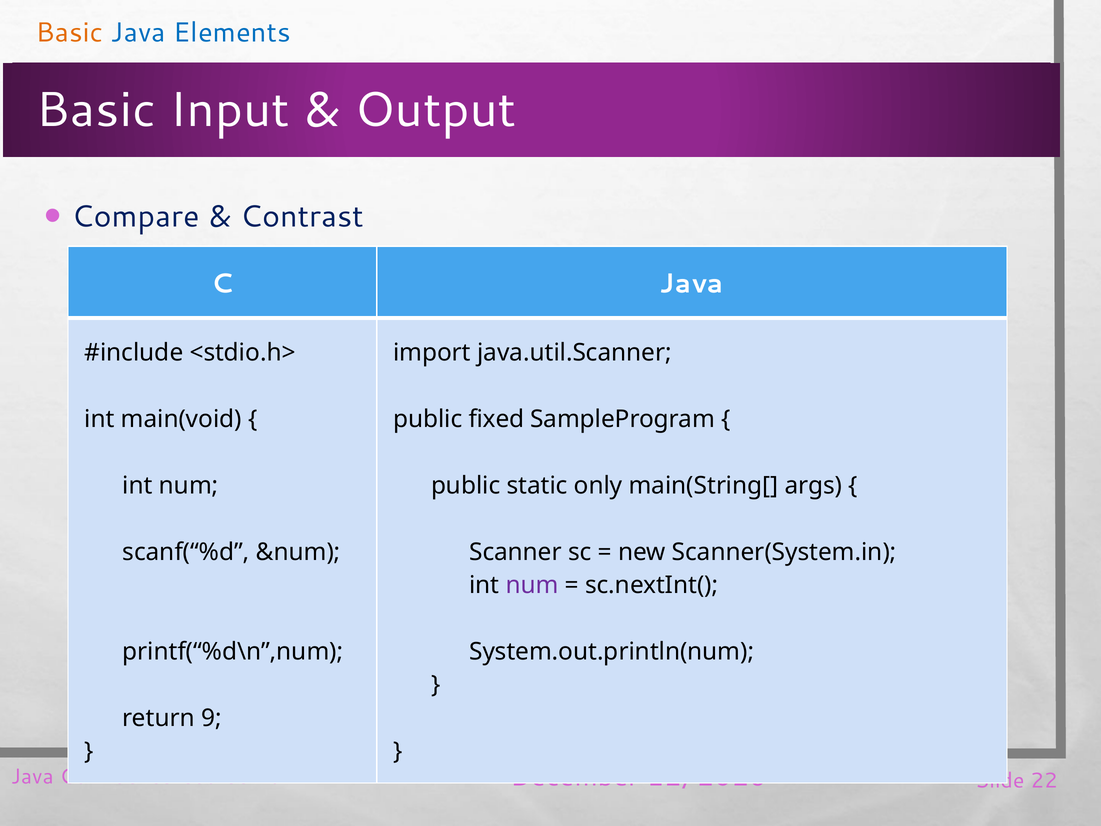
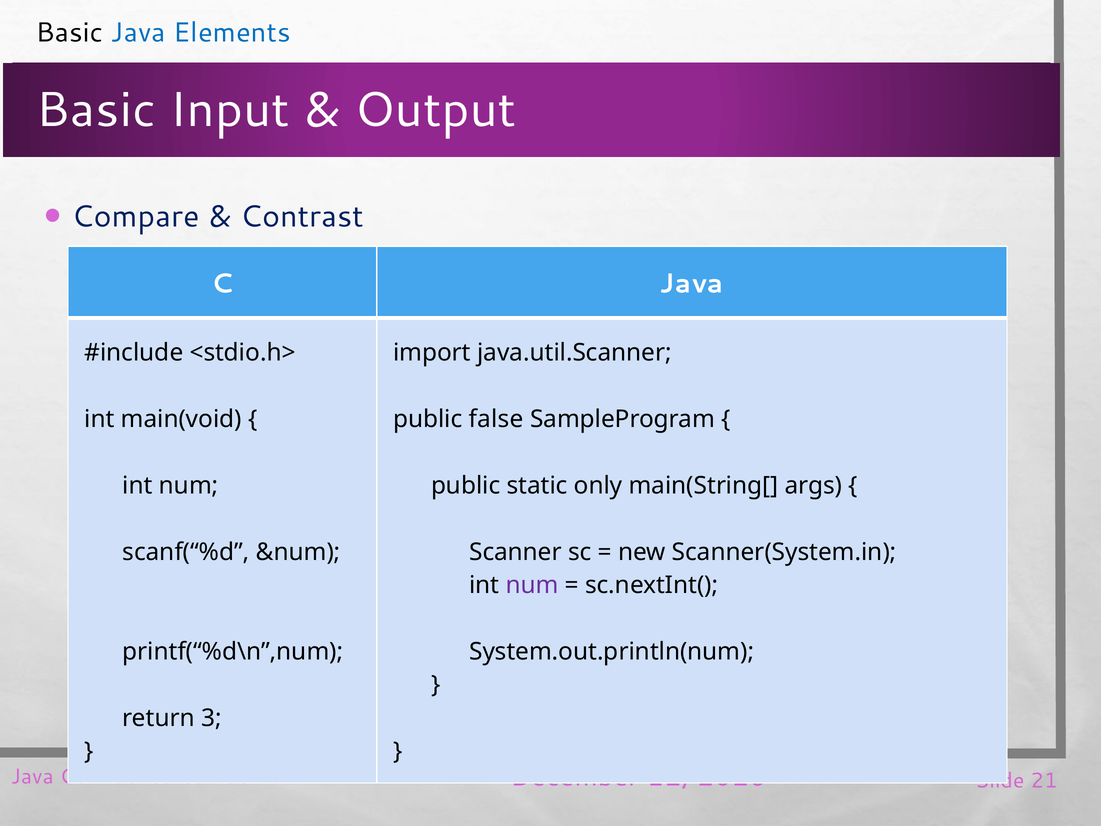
Basic at (70, 33) colour: orange -> black
fixed: fixed -> false
9: 9 -> 3
22: 22 -> 21
